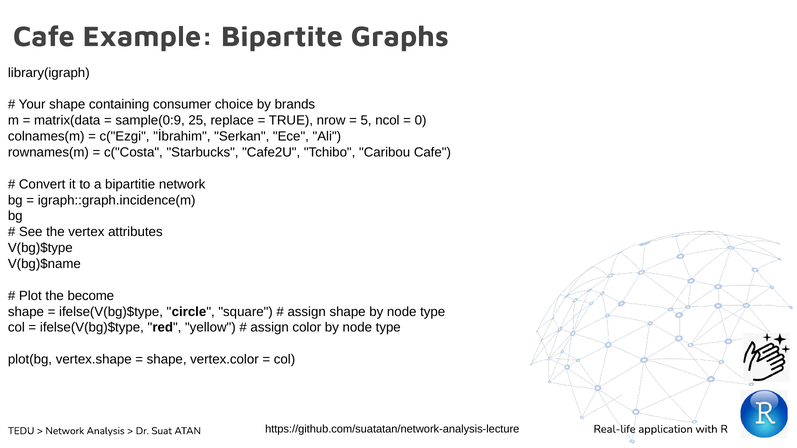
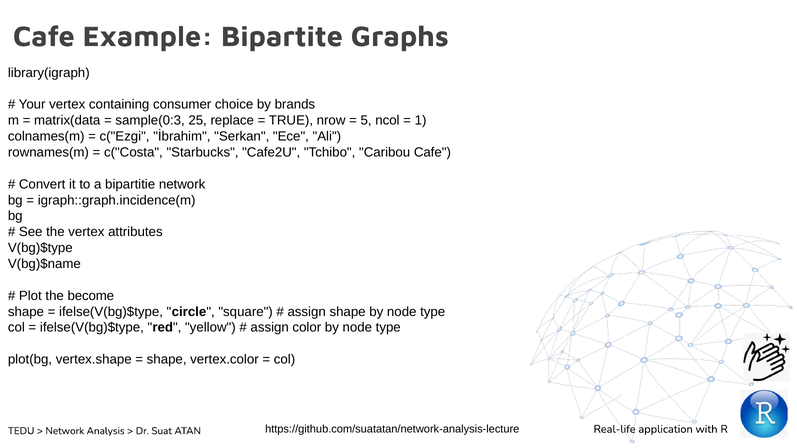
Your shape: shape -> vertex
sample(0:9: sample(0:9 -> sample(0:3
0: 0 -> 1
